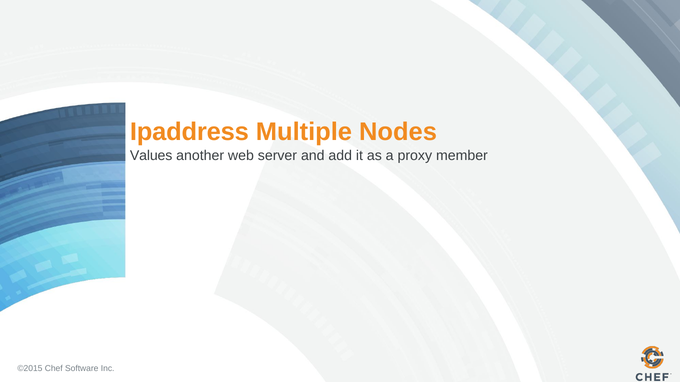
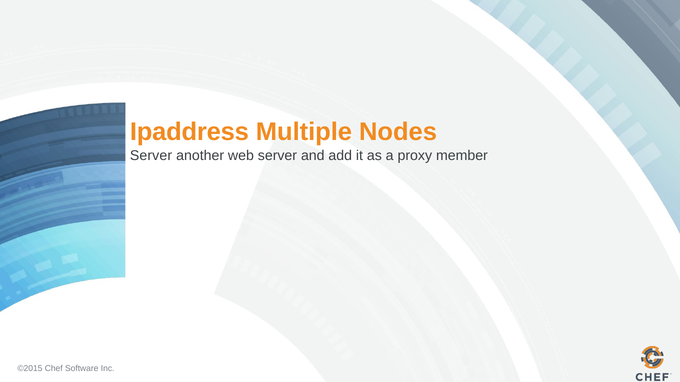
Values at (151, 156): Values -> Server
